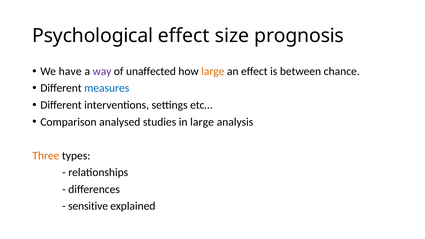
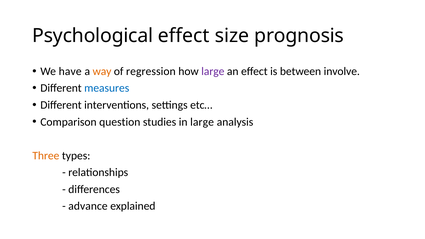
way colour: purple -> orange
unaffected: unaffected -> regression
large at (213, 71) colour: orange -> purple
chance: chance -> involve
analysed: analysed -> question
sensitive: sensitive -> advance
